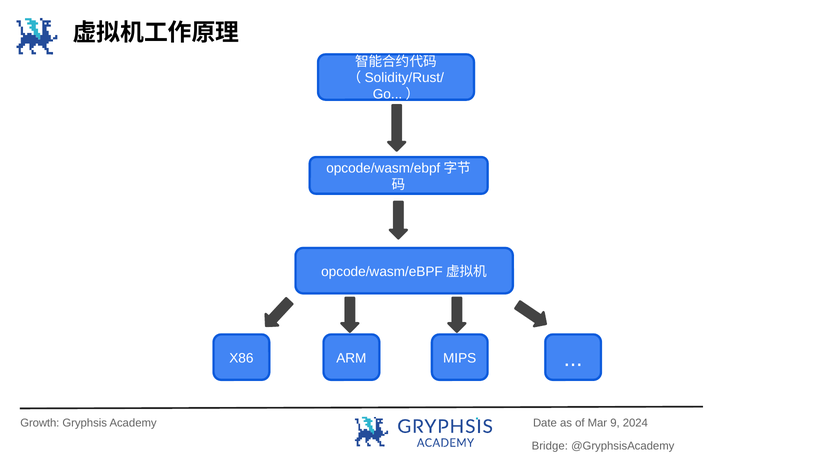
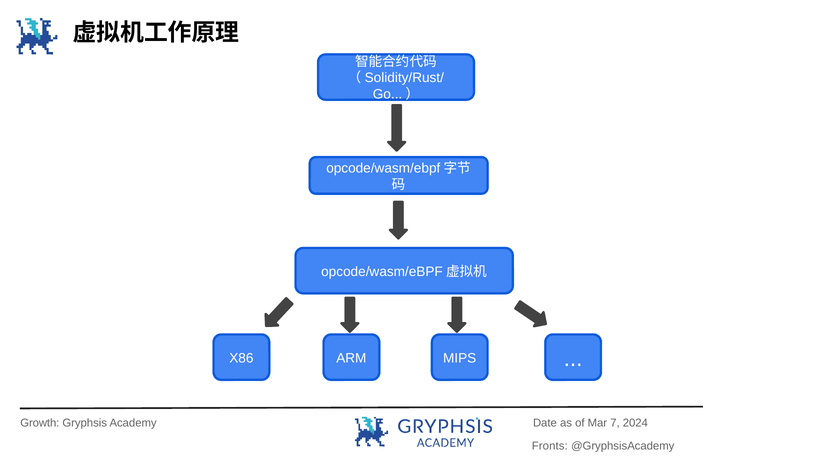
9: 9 -> 7
Bridge: Bridge -> Fronts
